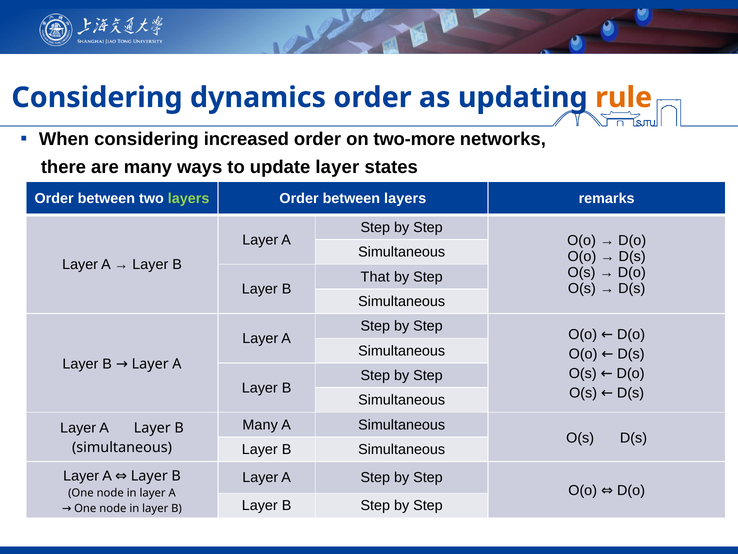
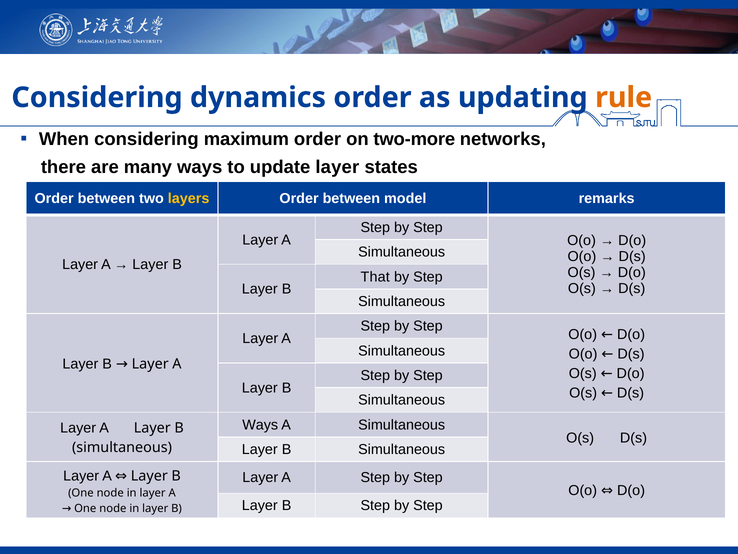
increased: increased -> maximum
layers at (189, 198) colour: light green -> yellow
between layers: layers -> model
Many at (260, 424): Many -> Ways
